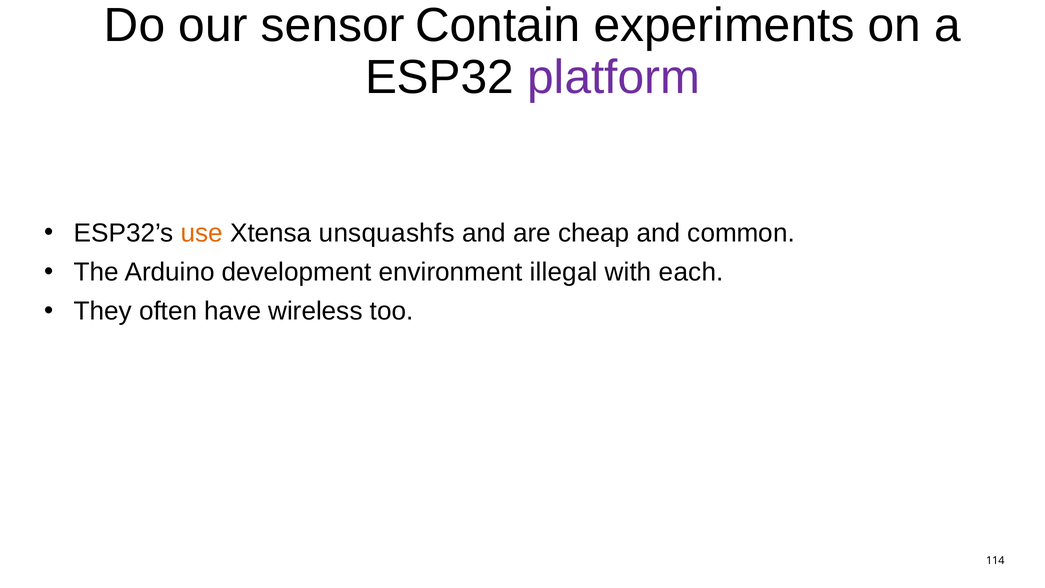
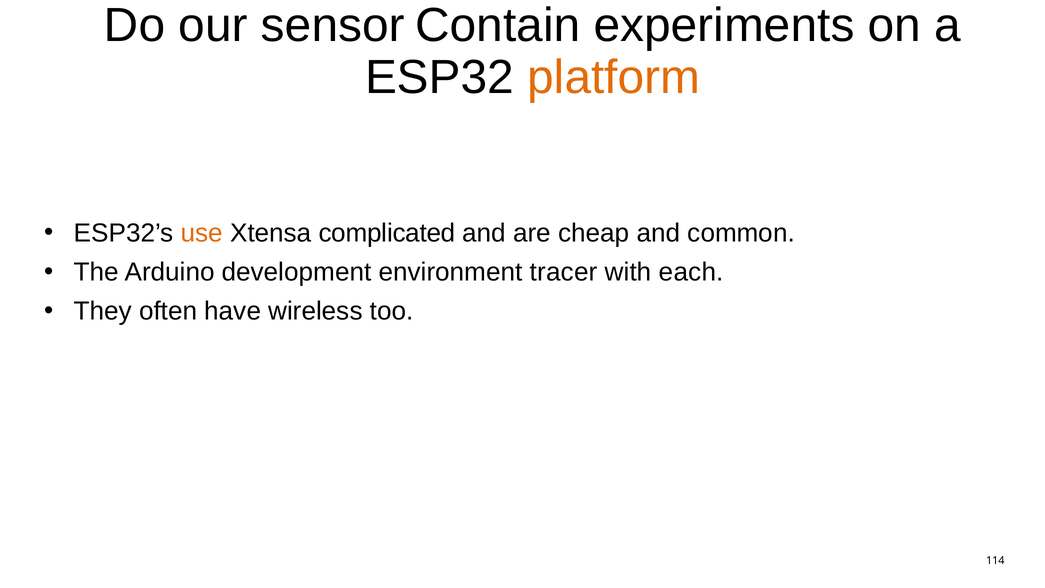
platform colour: purple -> orange
unsquashfs: unsquashfs -> complicated
illegal: illegal -> tracer
